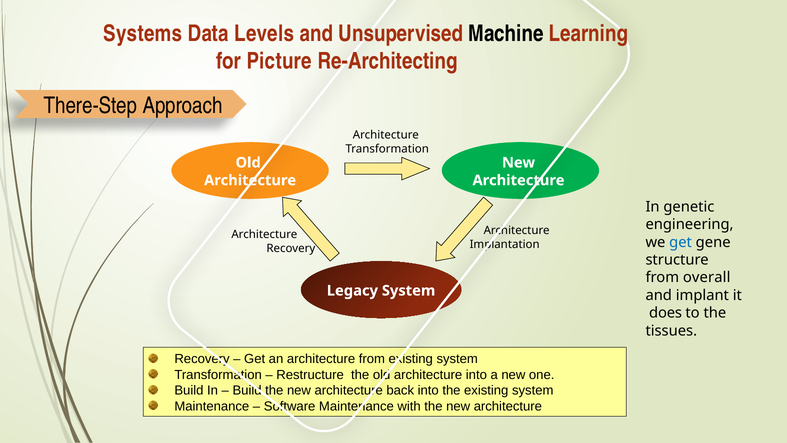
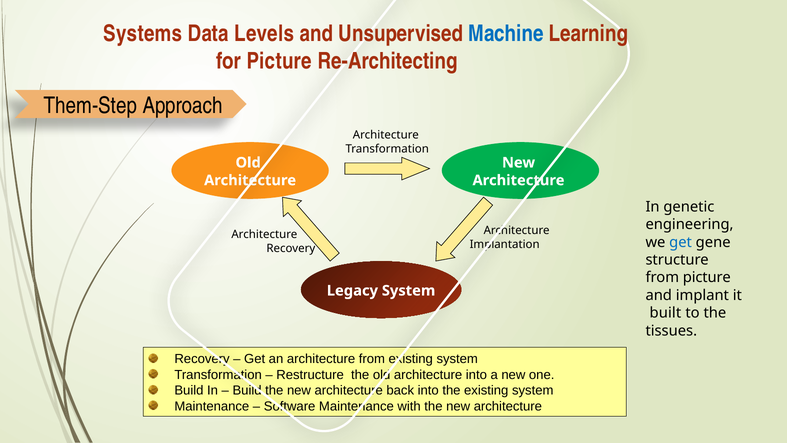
Machine colour: black -> blue
There-Step: There-Step -> Them-Step
from overall: overall -> picture
does: does -> built
